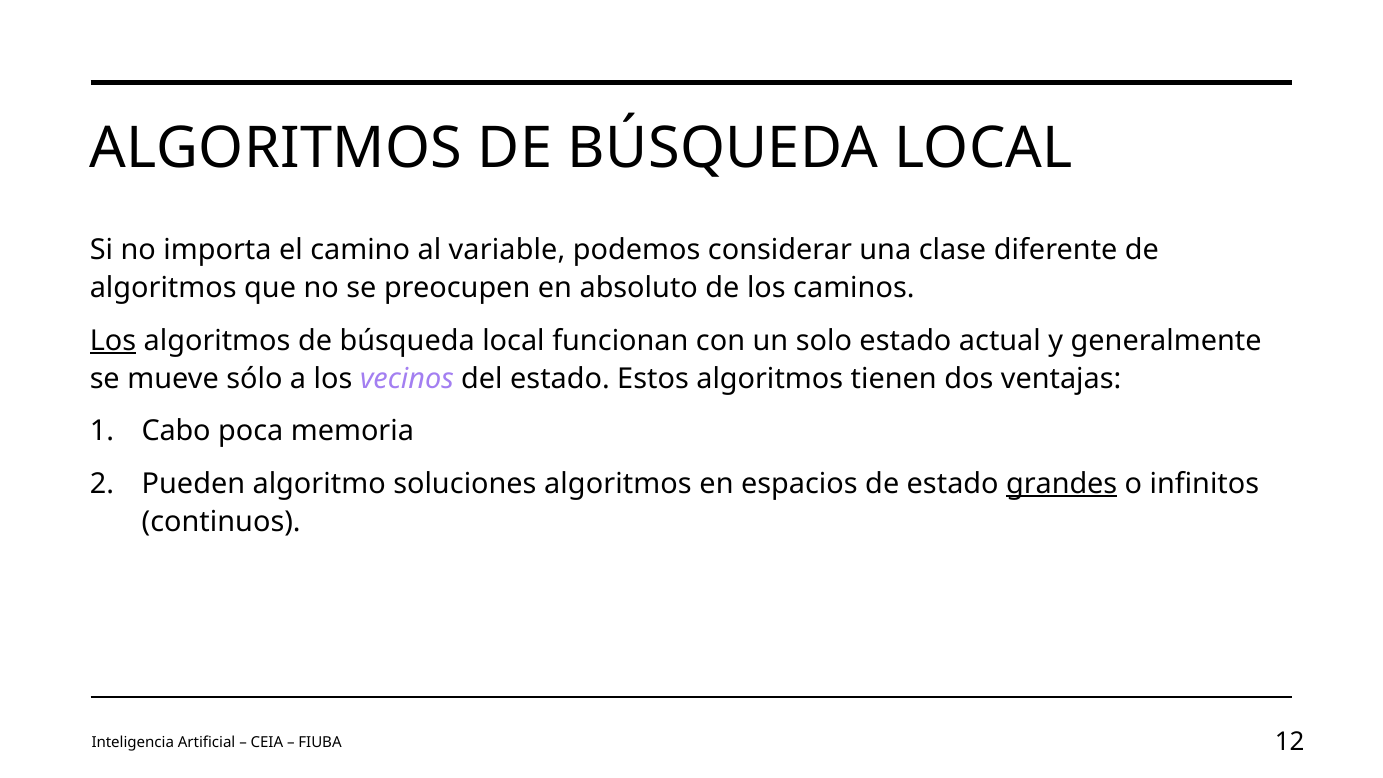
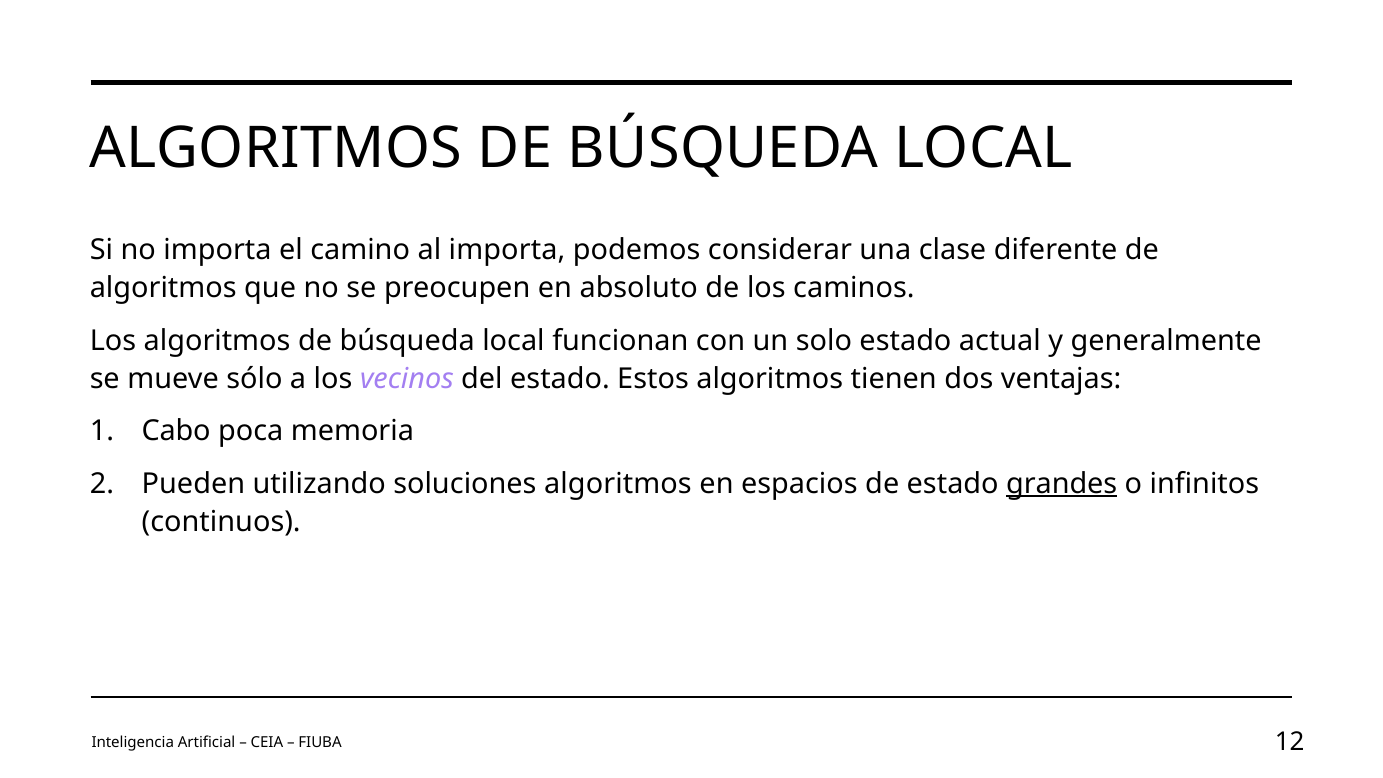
al variable: variable -> importa
Los at (113, 341) underline: present -> none
algoritmo: algoritmo -> utilizando
